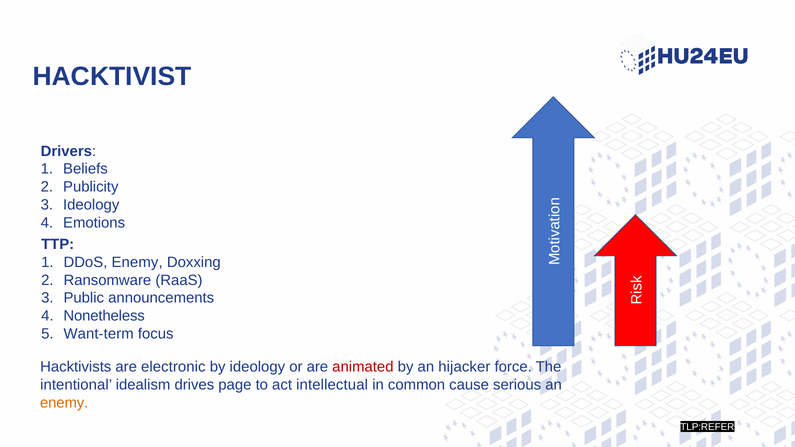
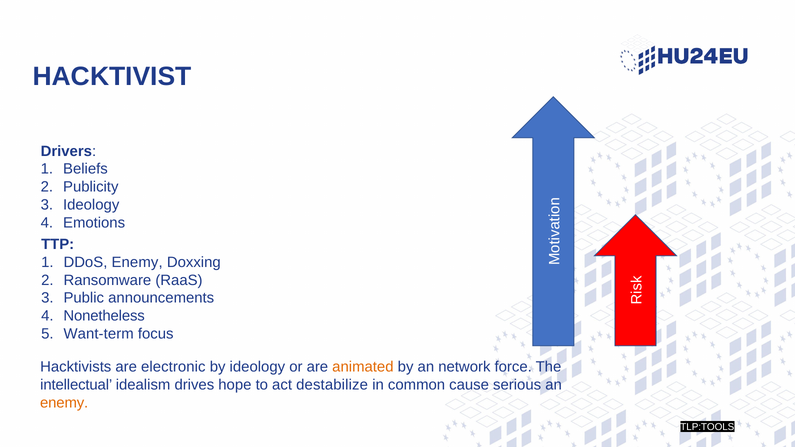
animated colour: red -> orange
hijacker: hijacker -> network
intentional: intentional -> intellectual
page: page -> hope
intellectual: intellectual -> destabilize
TLP:REFER: TLP:REFER -> TLP:TOOLS
